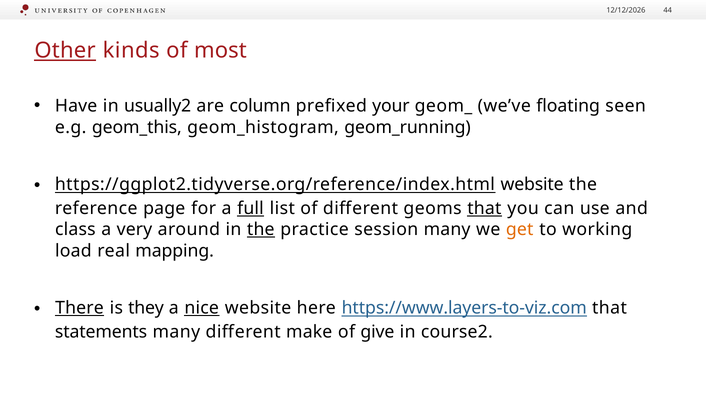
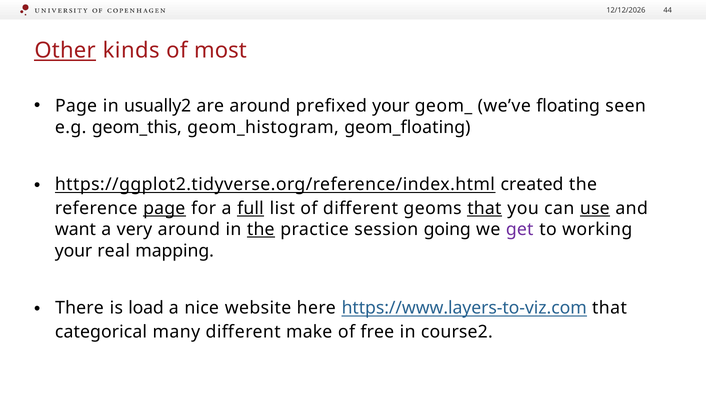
Have at (76, 106): Have -> Page
are column: column -> around
geom_running: geom_running -> geom_floating
https://ggplot2.tidyverse.org/reference/index.html website: website -> created
page at (164, 208) underline: none -> present
use underline: none -> present
class: class -> want
session many: many -> going
get colour: orange -> purple
load at (73, 251): load -> your
There underline: present -> none
they: they -> load
nice underline: present -> none
statements: statements -> categorical
give: give -> free
